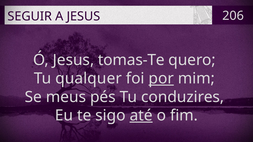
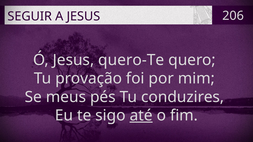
tomas-Te: tomas-Te -> quero-Te
qualquer: qualquer -> provação
por underline: present -> none
